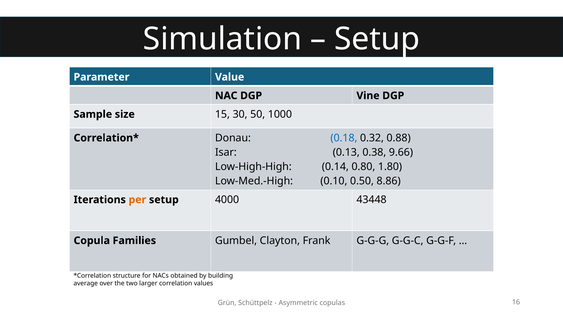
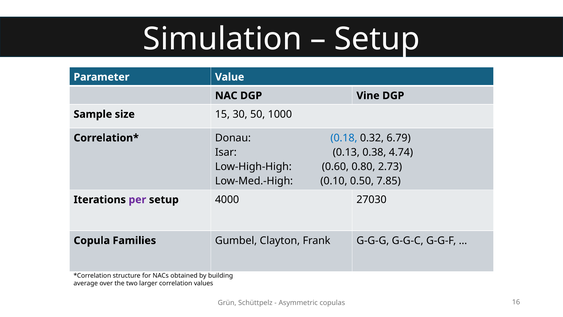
0.88: 0.88 -> 6.79
9.66: 9.66 -> 4.74
0.14: 0.14 -> 0.60
1.80: 1.80 -> 2.73
8.86: 8.86 -> 7.85
per colour: orange -> purple
43448: 43448 -> 27030
